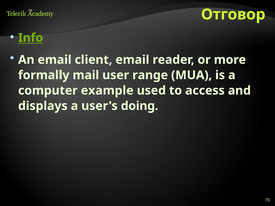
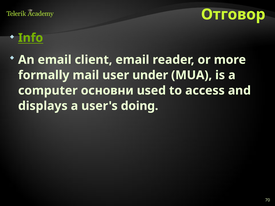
range: range -> under
example: example -> основни
